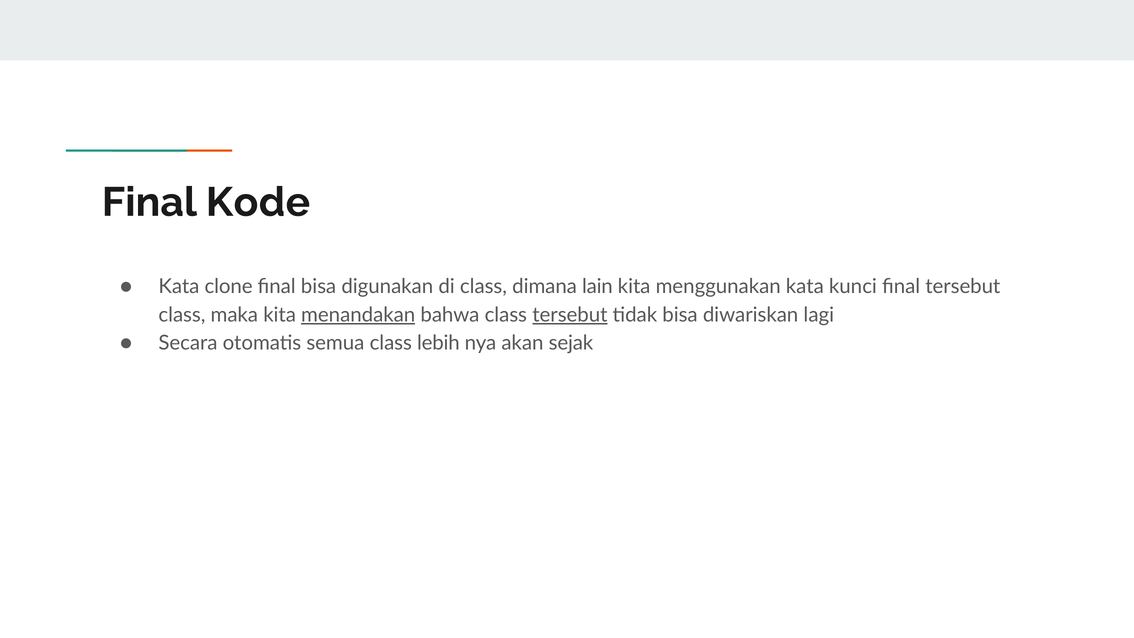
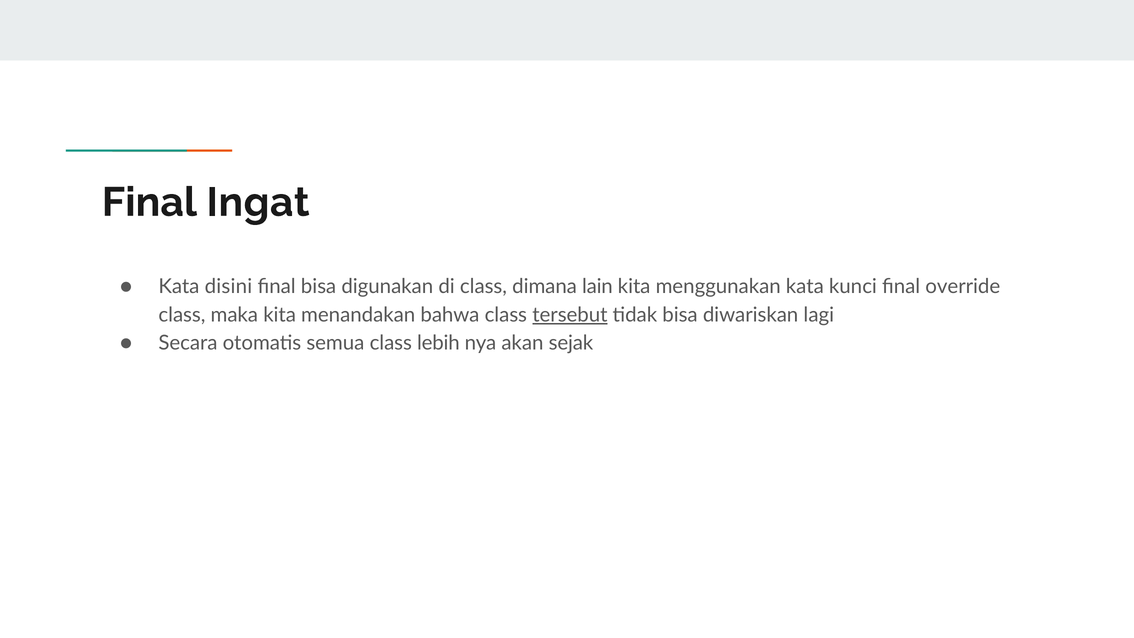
Kode: Kode -> Ingat
clone: clone -> disini
final tersebut: tersebut -> override
menandakan underline: present -> none
